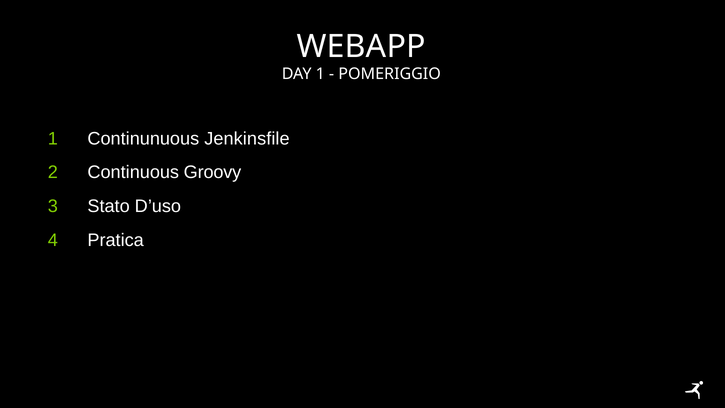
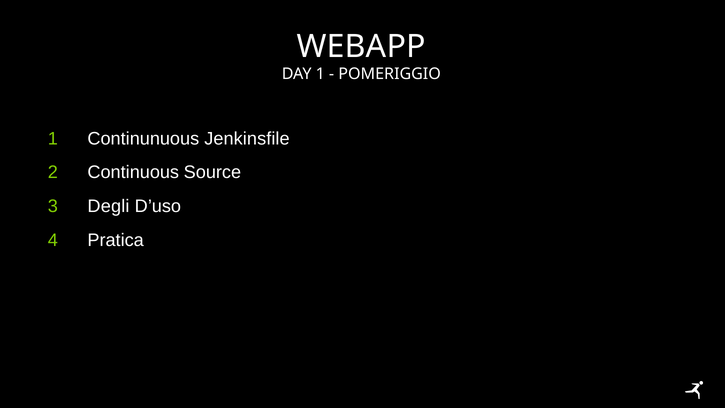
Groovy: Groovy -> Source
Stato: Stato -> Degli
